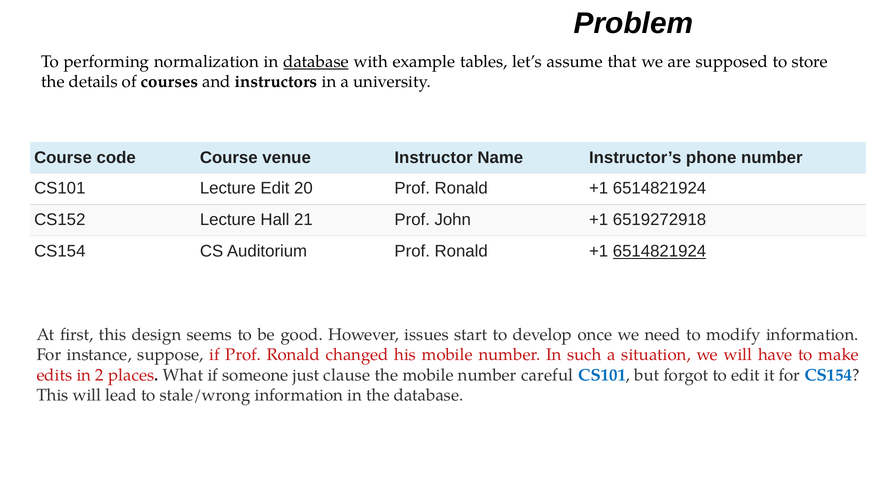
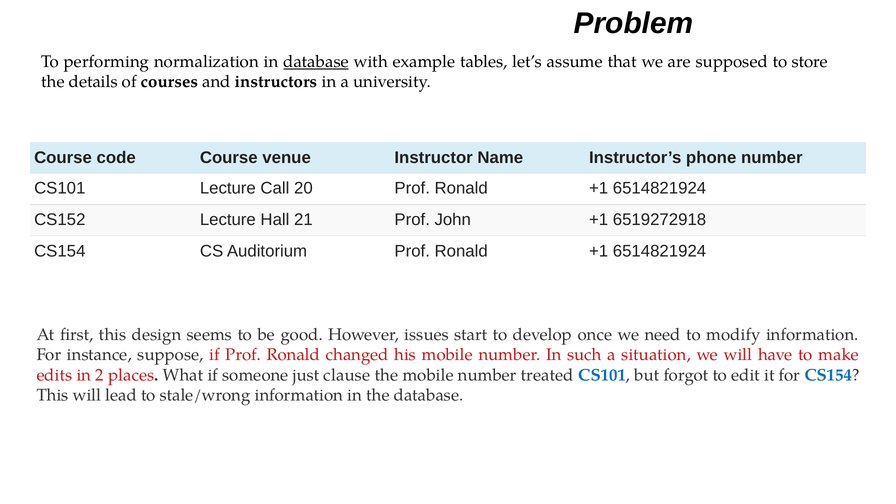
Lecture Edit: Edit -> Call
6514821924 at (659, 251) underline: present -> none
careful: careful -> treated
